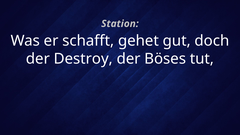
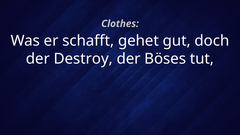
Station: Station -> Clothes
